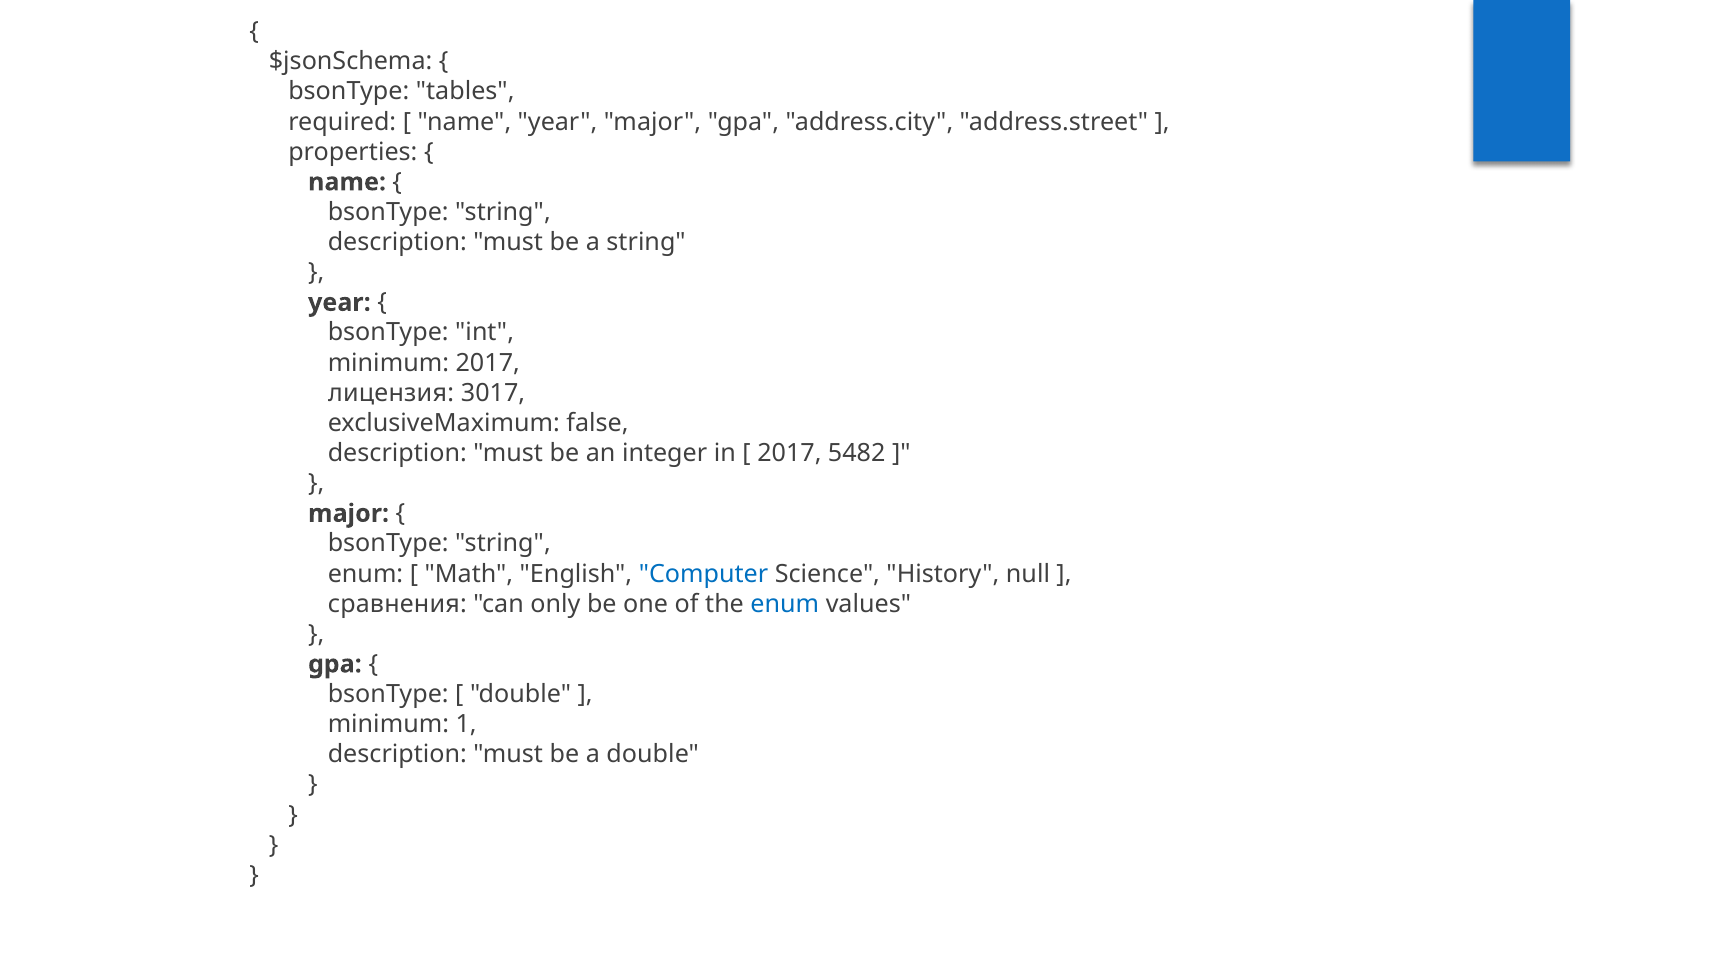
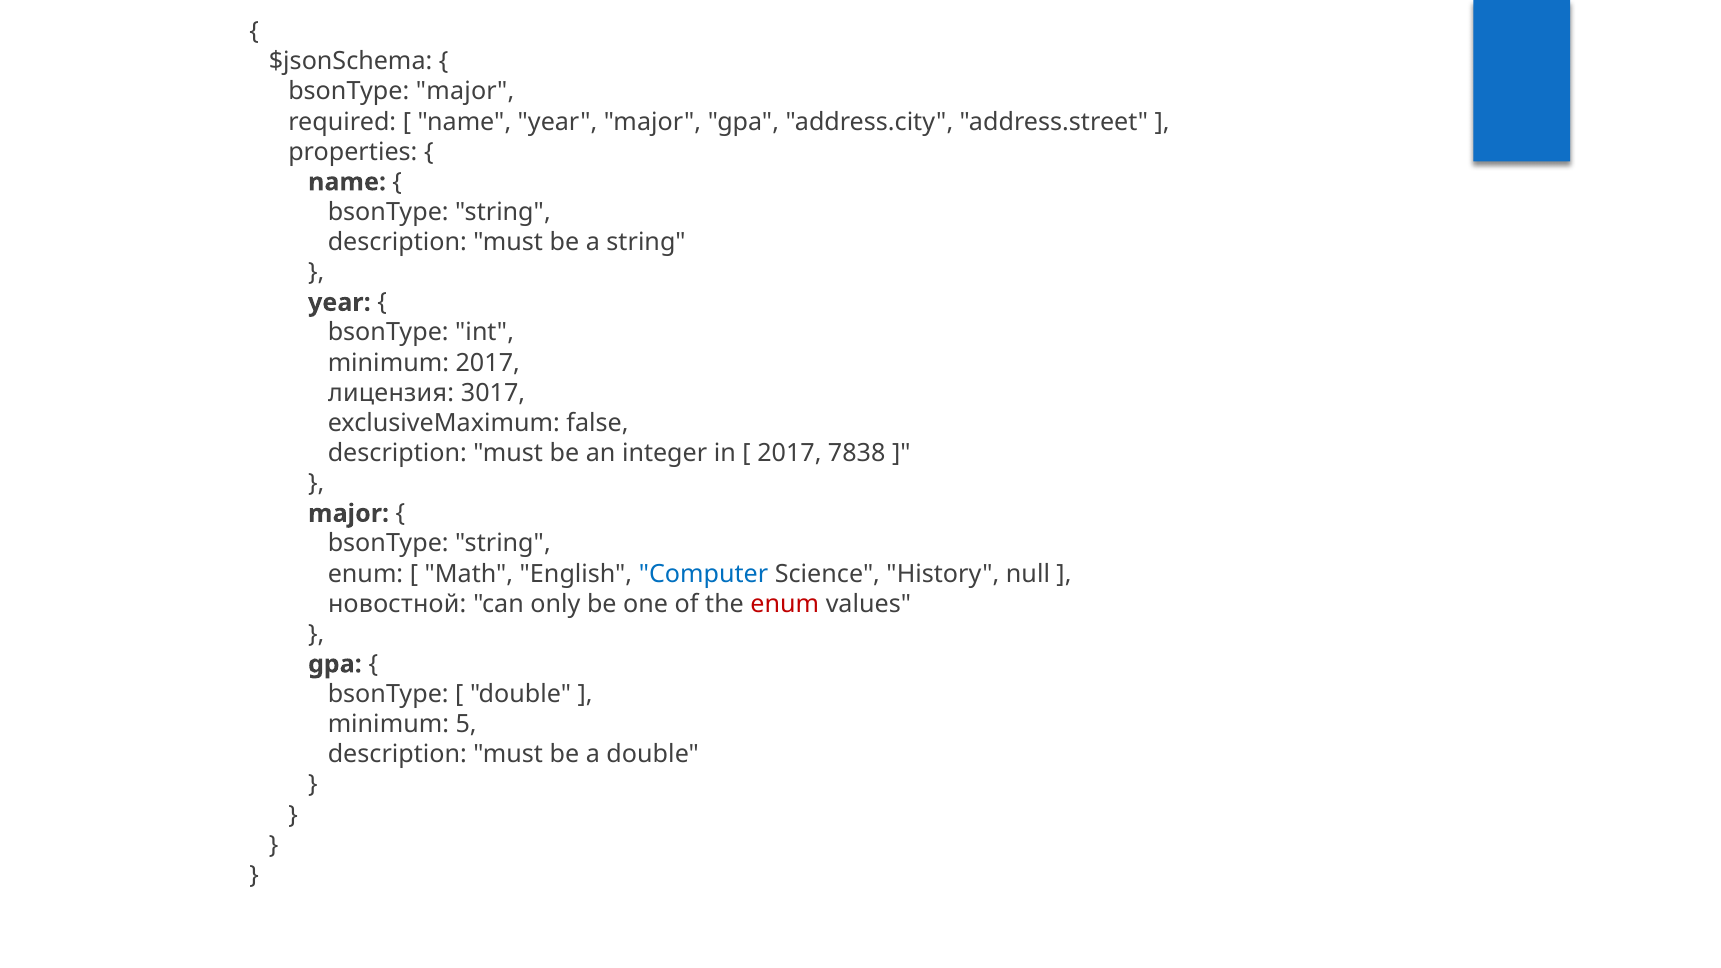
bsonType tables: tables -> major
5482: 5482 -> 7838
сравнения: сравнения -> новостной
enum at (785, 604) colour: blue -> red
1: 1 -> 5
